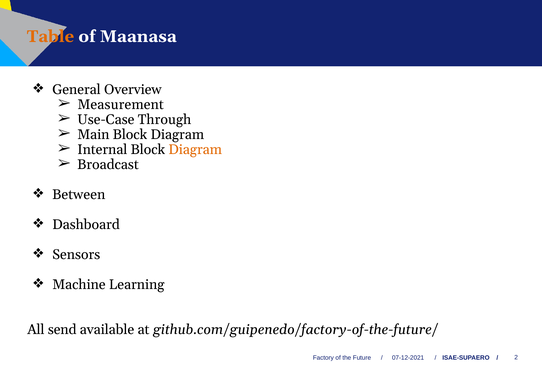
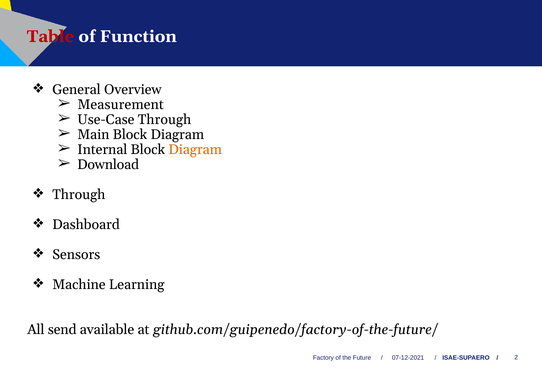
Table colour: orange -> red
Maanasa: Maanasa -> Function
Broadcast: Broadcast -> Download
Between at (79, 195): Between -> Through
